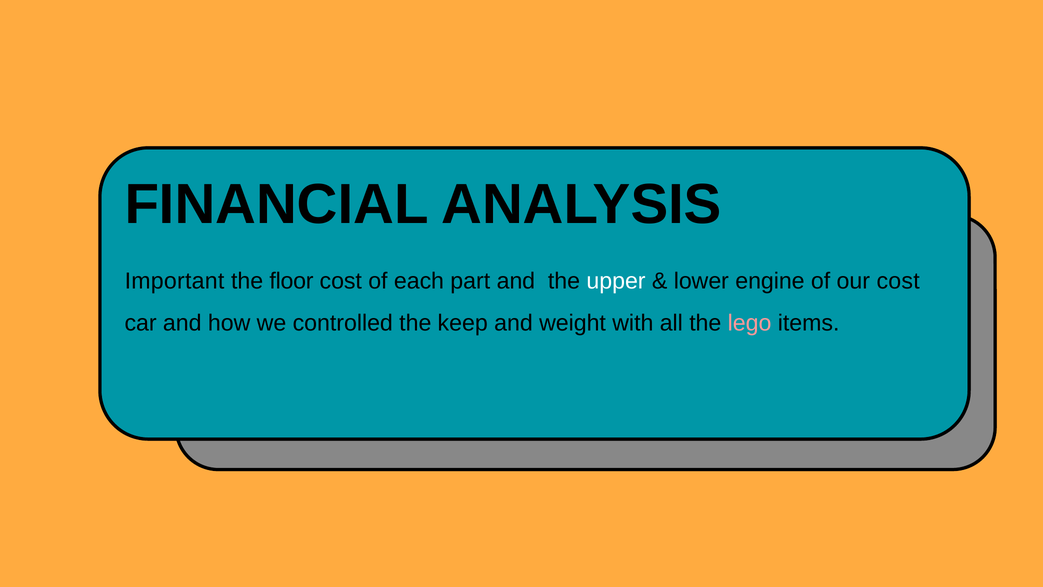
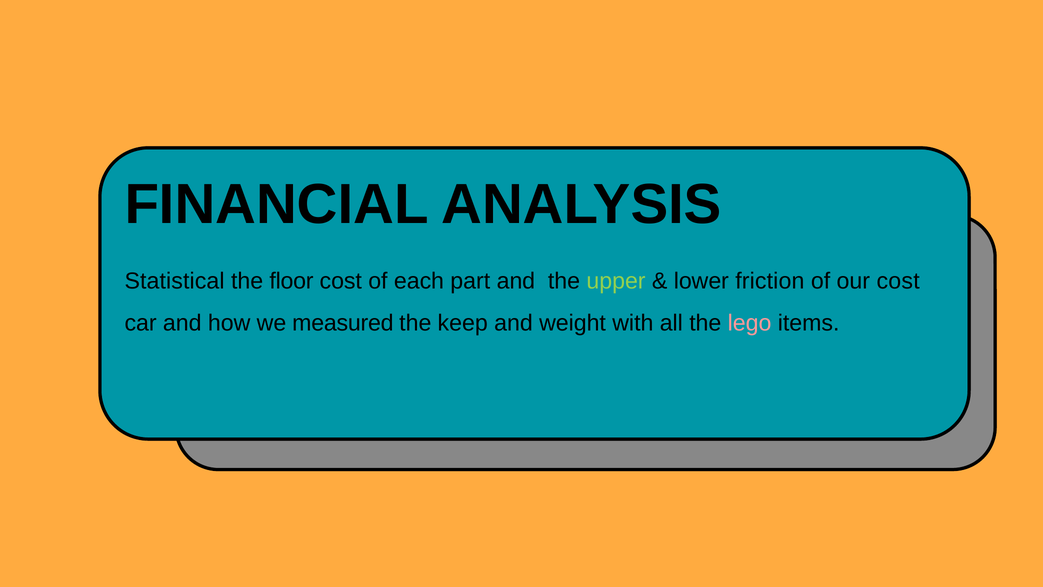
Important: Important -> Statistical
upper colour: white -> light green
engine: engine -> friction
controlled: controlled -> measured
